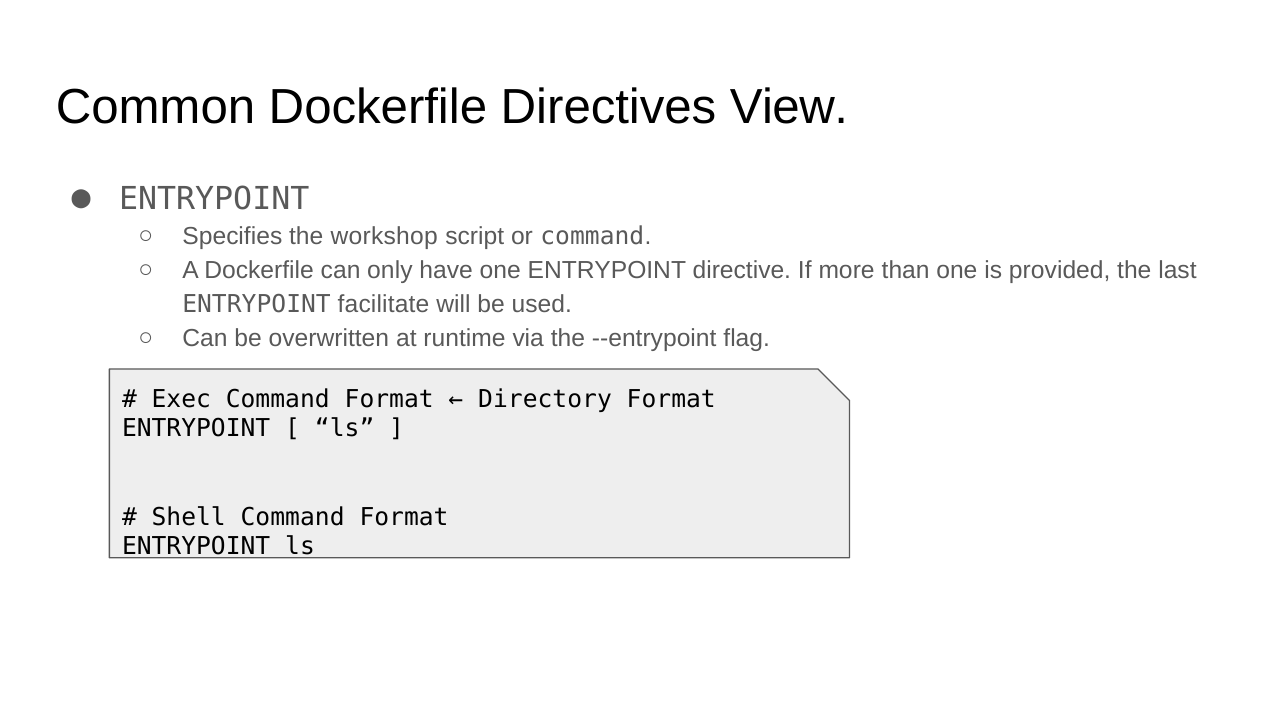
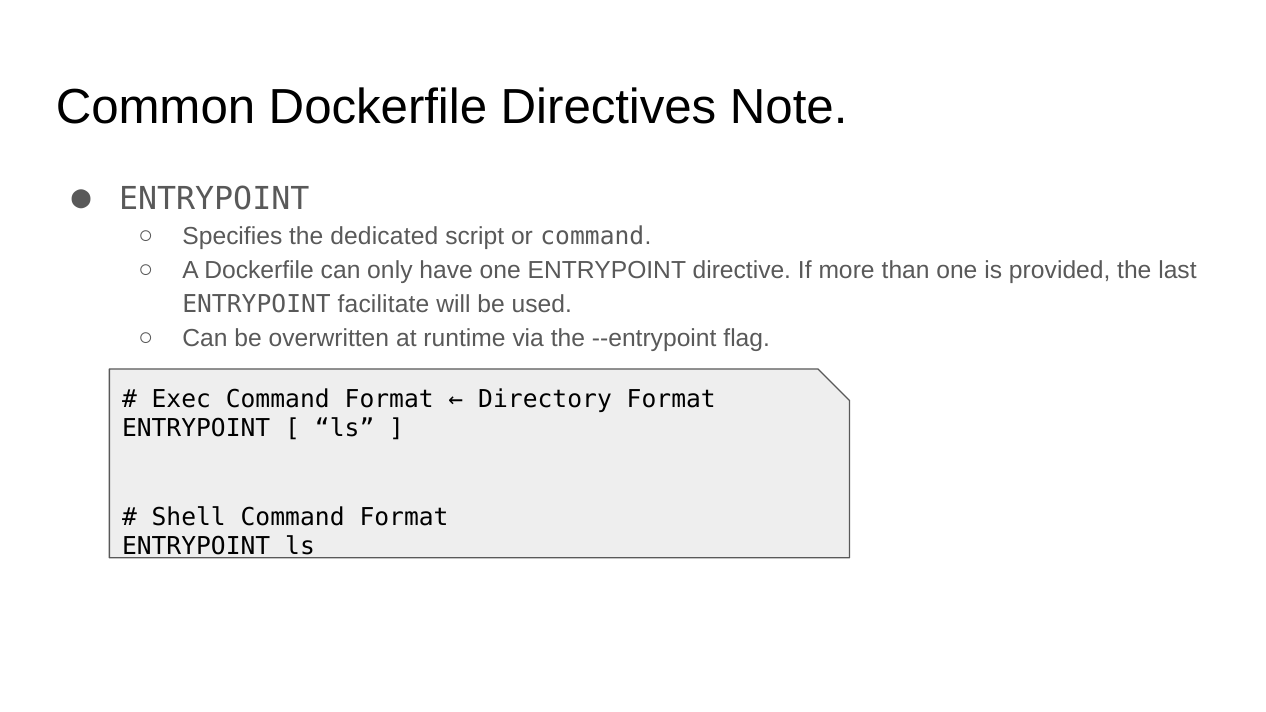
View: View -> Note
workshop: workshop -> dedicated
